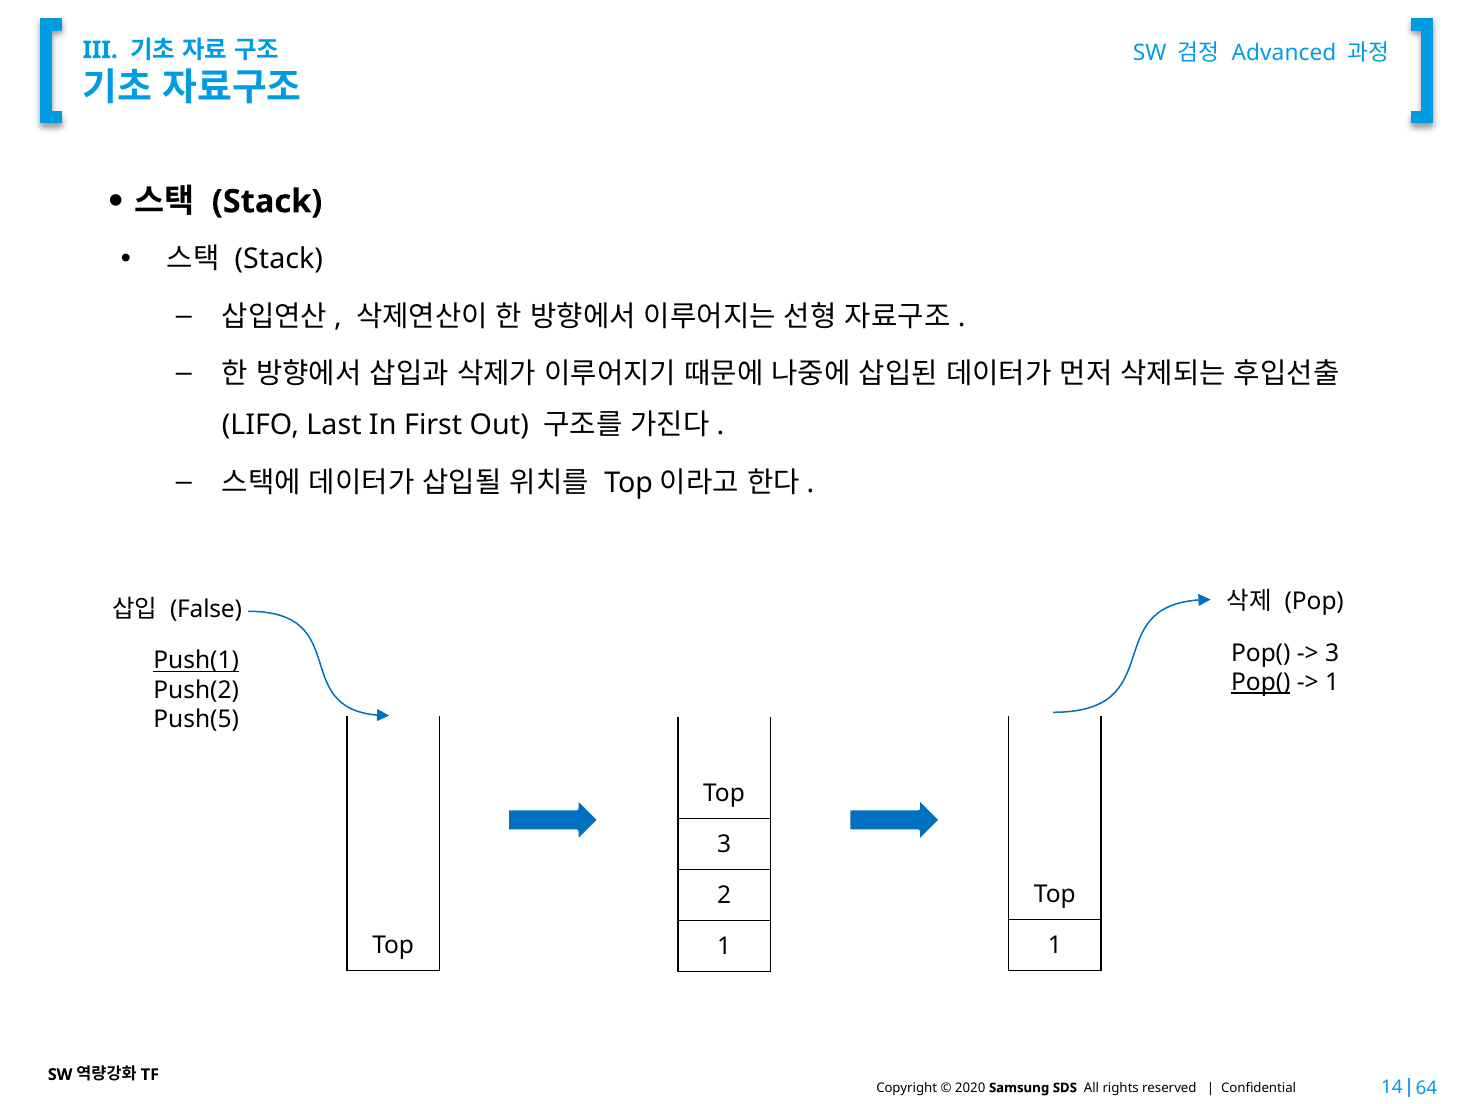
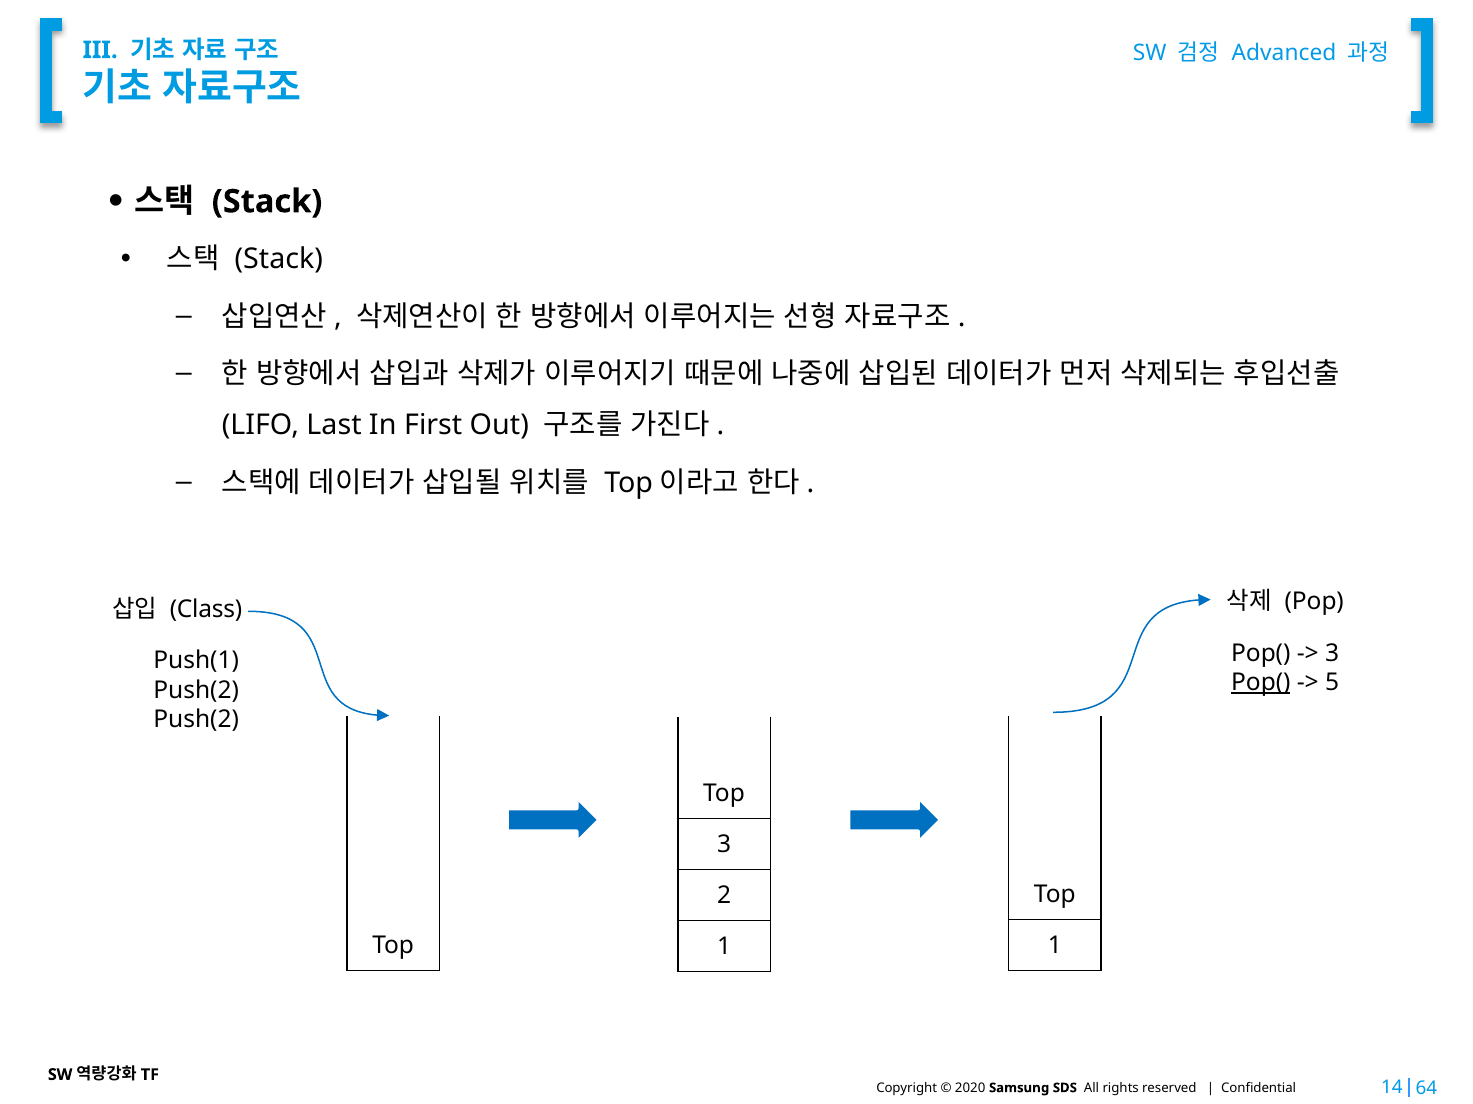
False: False -> Class
Push(1 underline: present -> none
1 at (1332, 683): 1 -> 5
Push(5 at (196, 720): Push(5 -> Push(2
